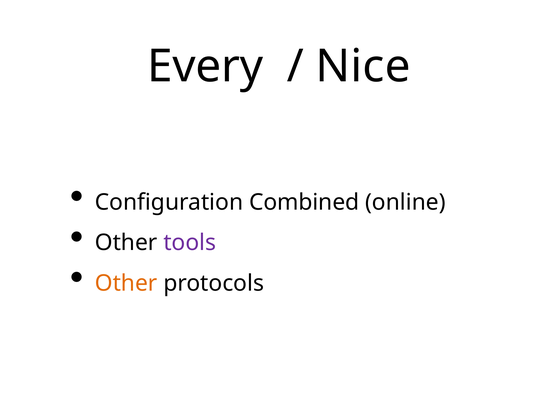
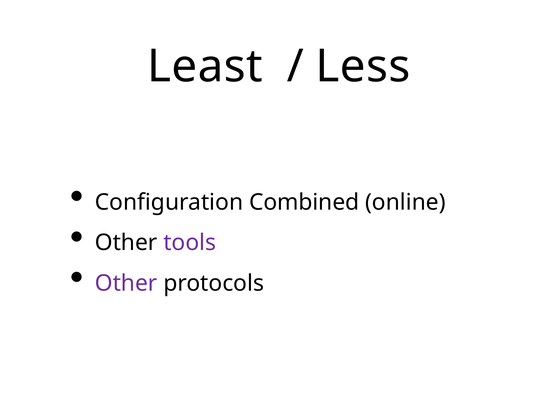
Every: Every -> Least
Nice: Nice -> Less
Other at (126, 284) colour: orange -> purple
